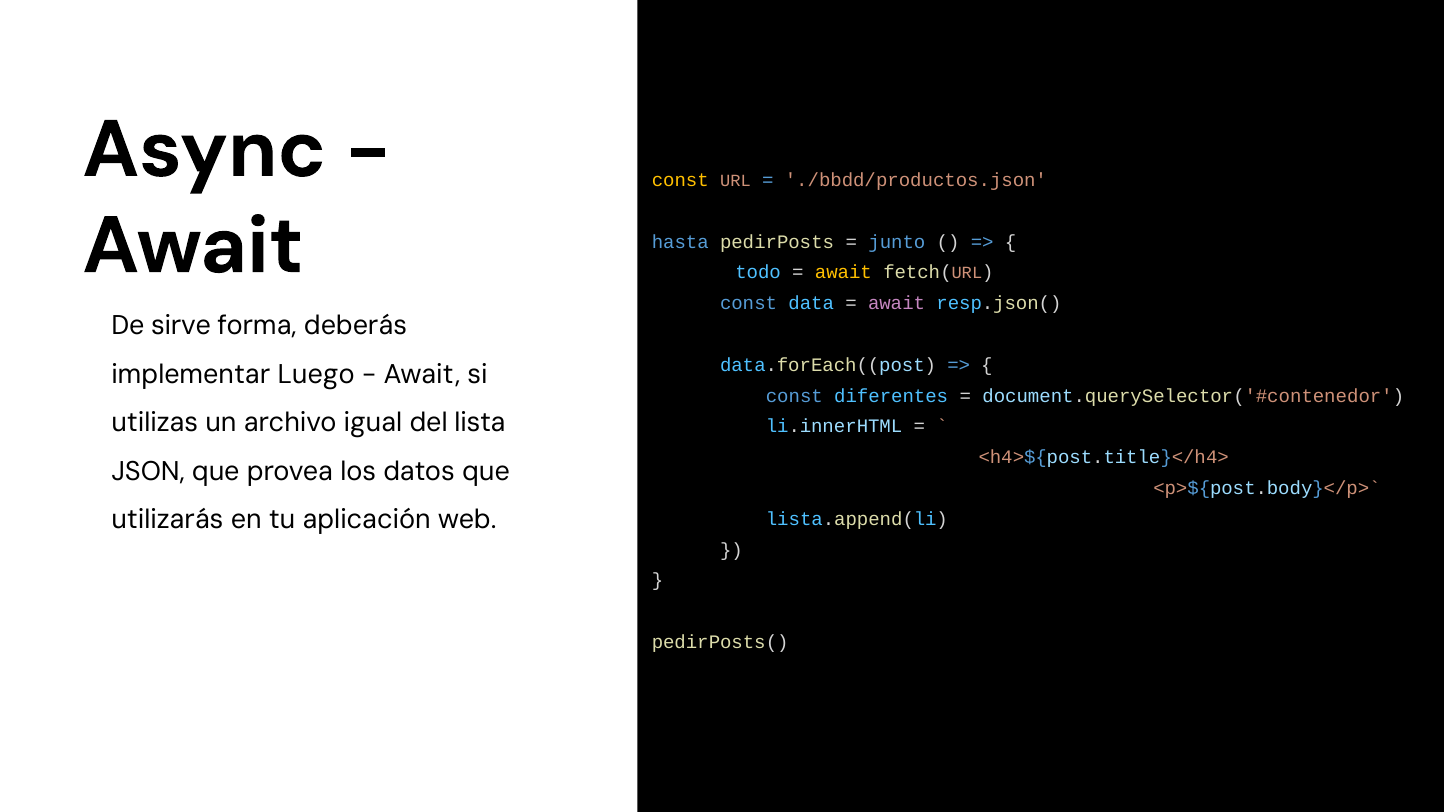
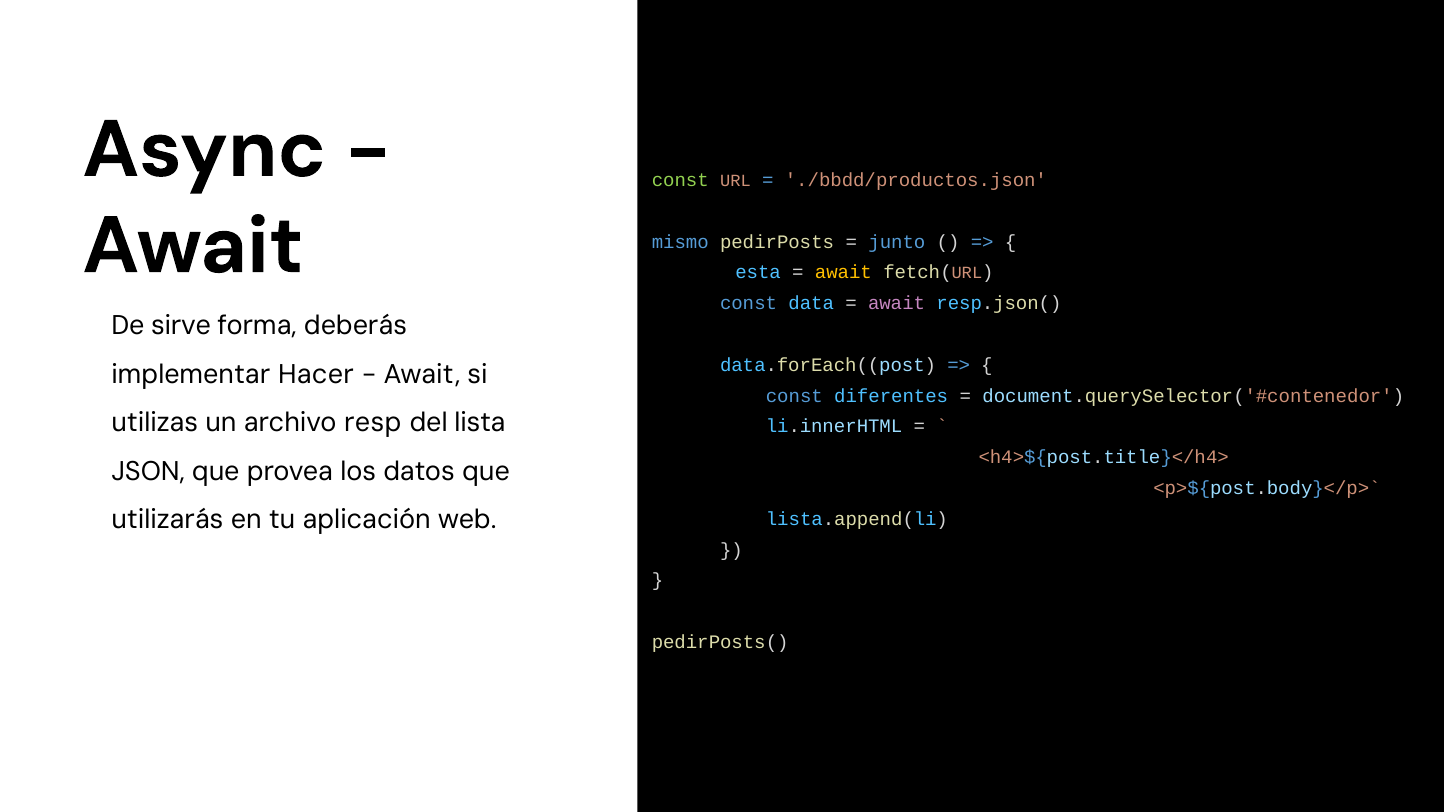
const at (680, 180) colour: yellow -> light green
hasta: hasta -> mismo
todo: todo -> esta
Luego: Luego -> Hacer
igual: igual -> resp
